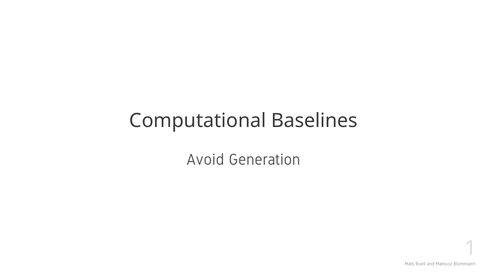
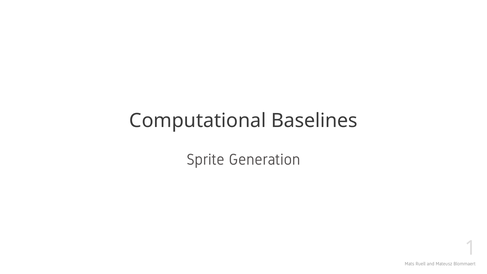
Avoid: Avoid -> Sprite
